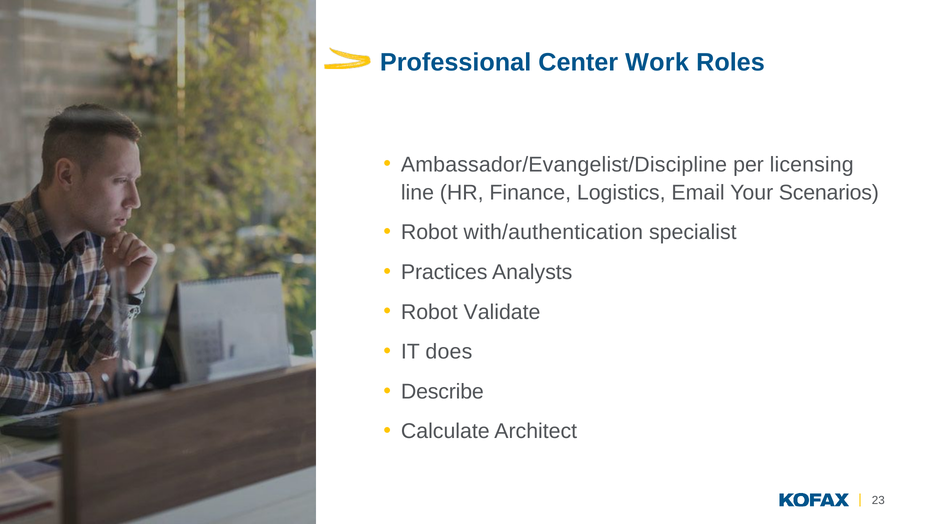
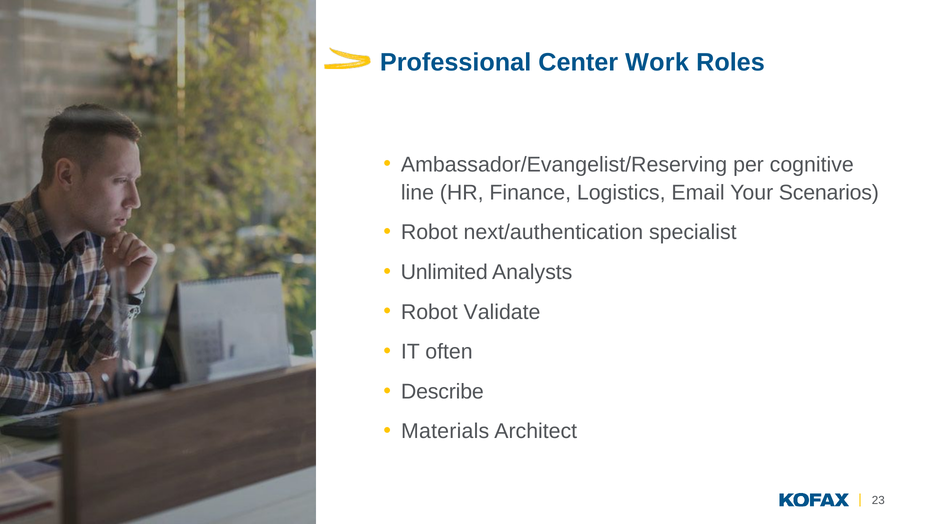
Ambassador/Evangelist/Discipline: Ambassador/Evangelist/Discipline -> Ambassador/Evangelist/Reserving
licensing: licensing -> cognitive
with/authentication: with/authentication -> next/authentication
Practices: Practices -> Unlimited
does: does -> often
Calculate: Calculate -> Materials
